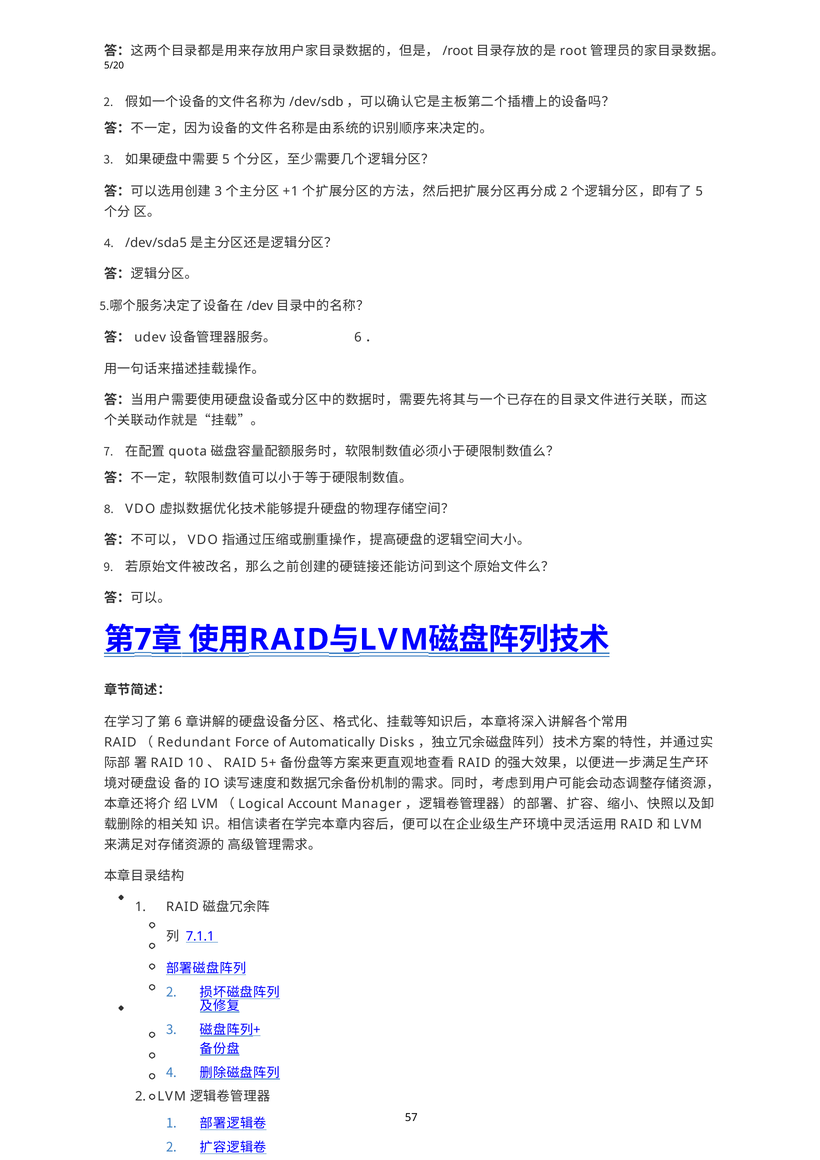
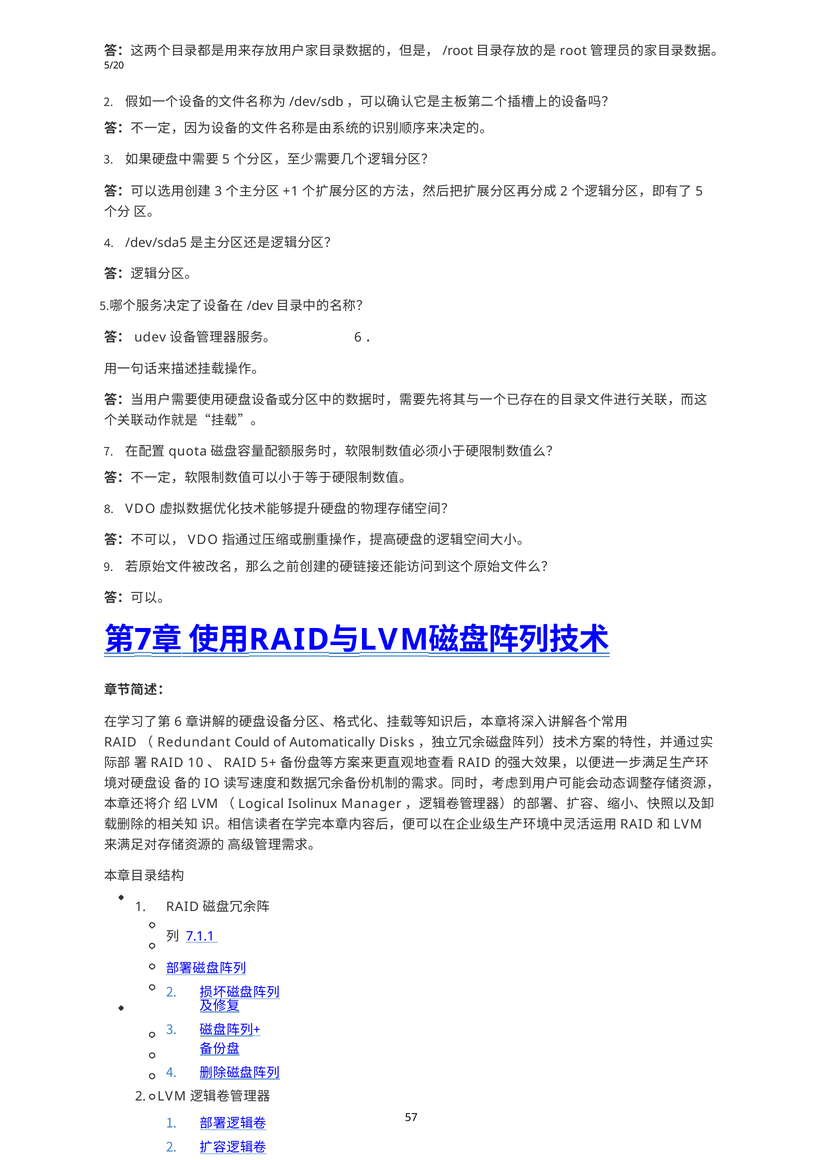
Force: Force -> Could
Account: Account -> Isolinux
